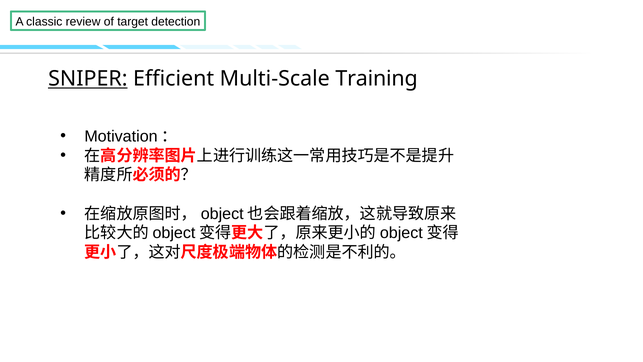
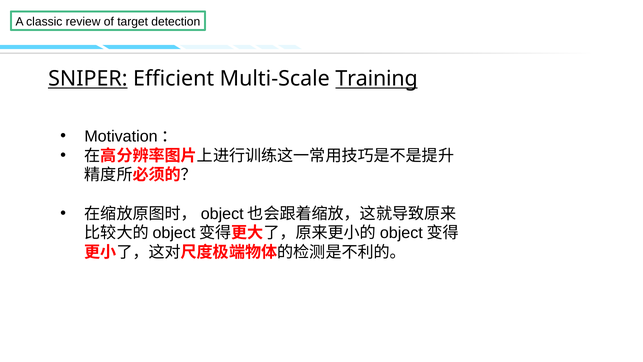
Training underline: none -> present
